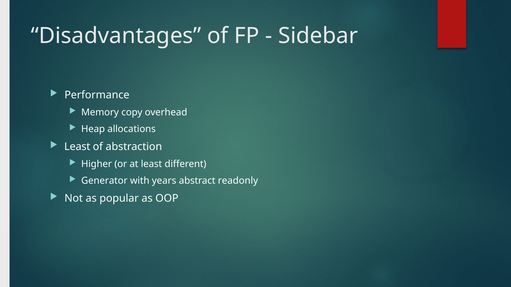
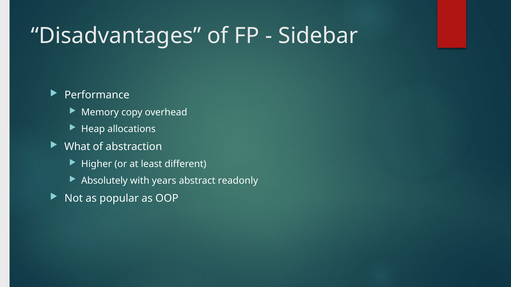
Least at (77, 147): Least -> What
Generator: Generator -> Absolutely
